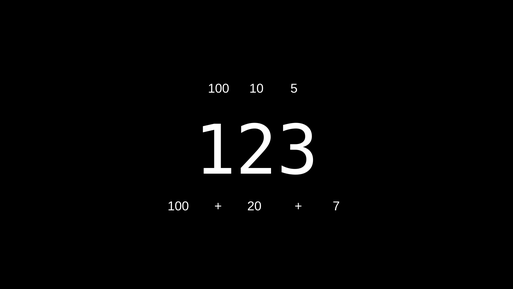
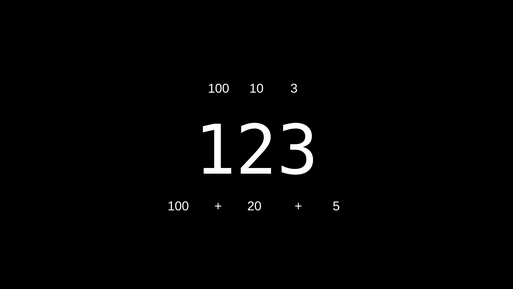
5: 5 -> 3
7: 7 -> 5
